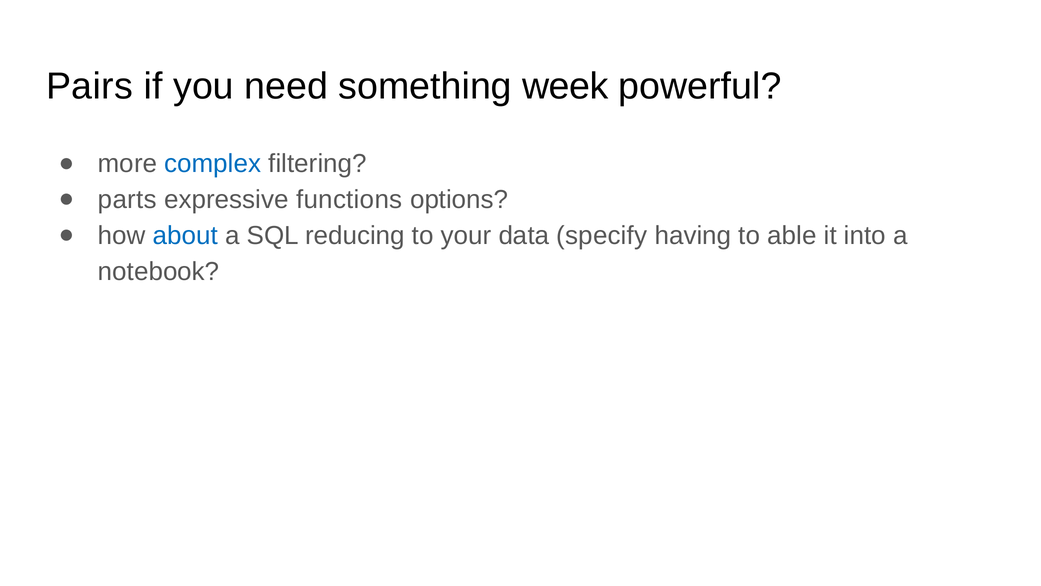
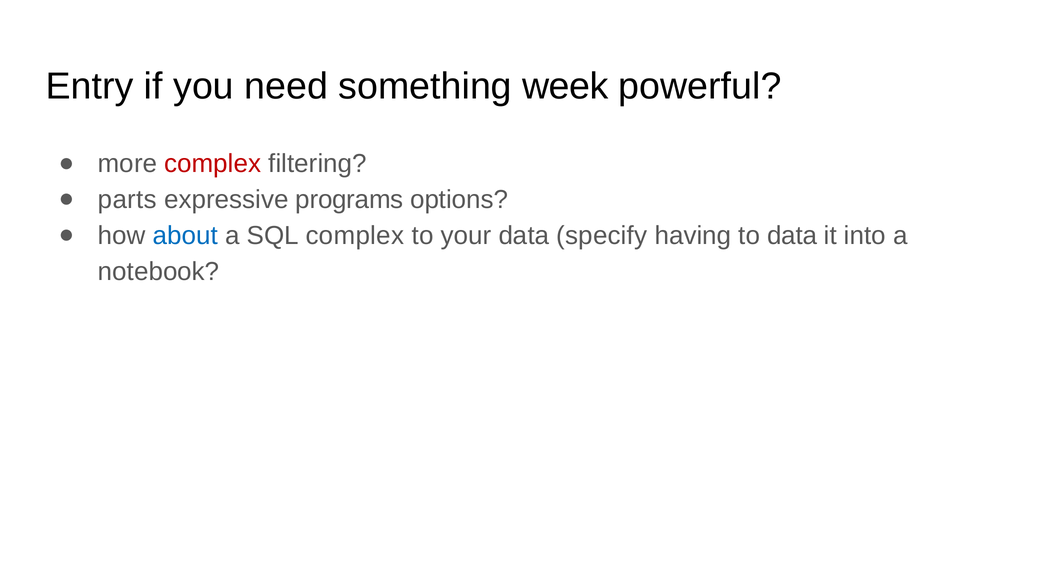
Pairs: Pairs -> Entry
complex at (213, 164) colour: blue -> red
functions: functions -> programs
SQL reducing: reducing -> complex
to able: able -> data
